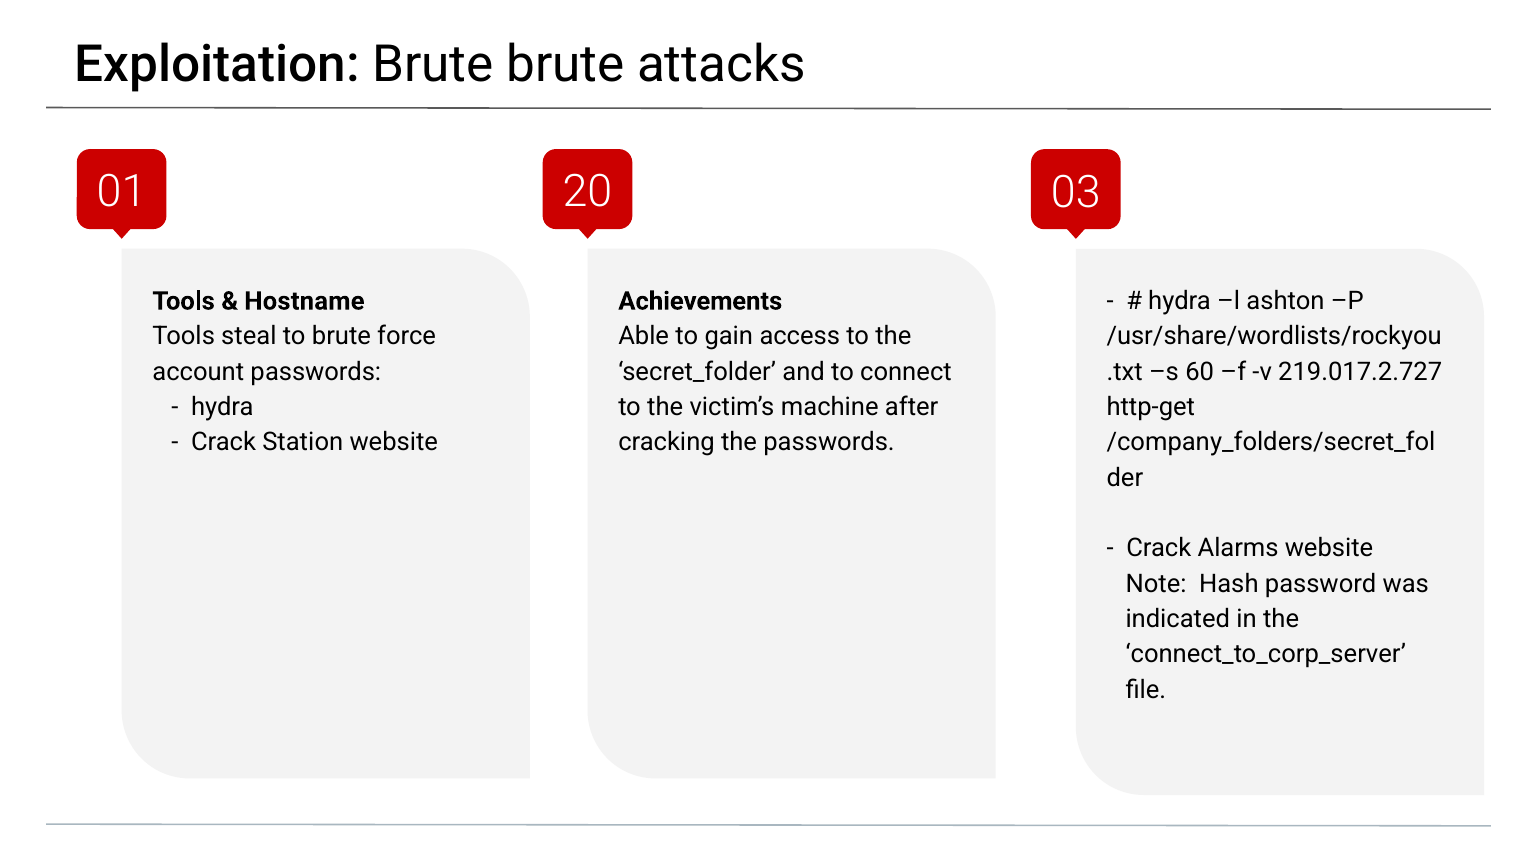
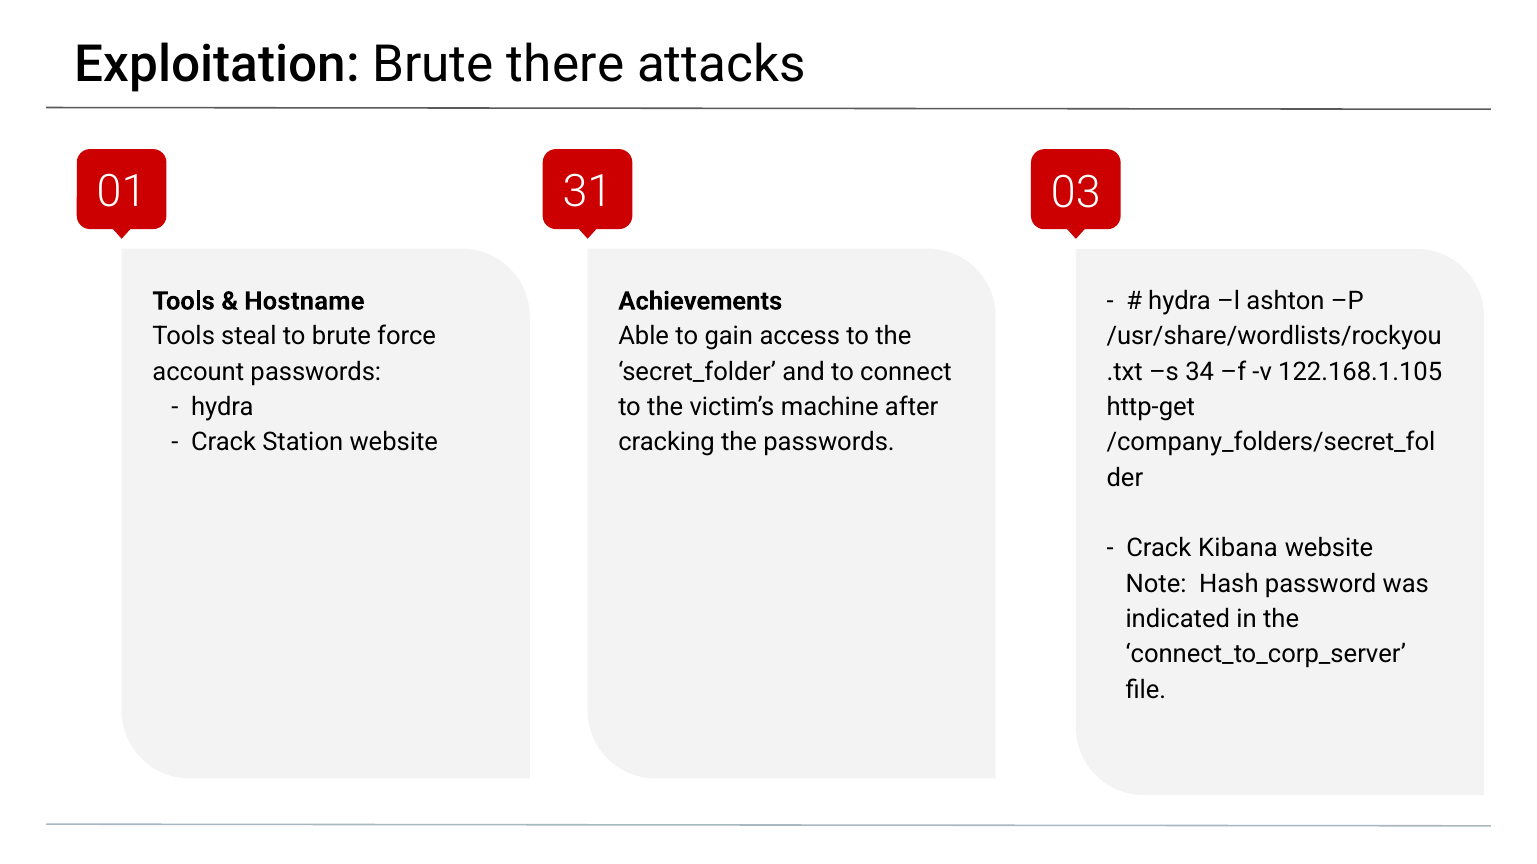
Brute brute: brute -> there
20: 20 -> 31
60: 60 -> 34
219.017.2.727: 219.017.2.727 -> 122.168.1.105
Alarms: Alarms -> Kibana
